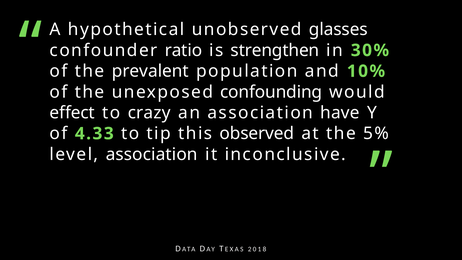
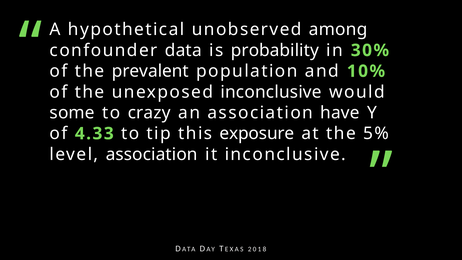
glasses: glasses -> among
ratio: ratio -> data
strengthen: strengthen -> probability
unexposed confounding: confounding -> inconclusive
effect: effect -> some
observed: observed -> exposure
